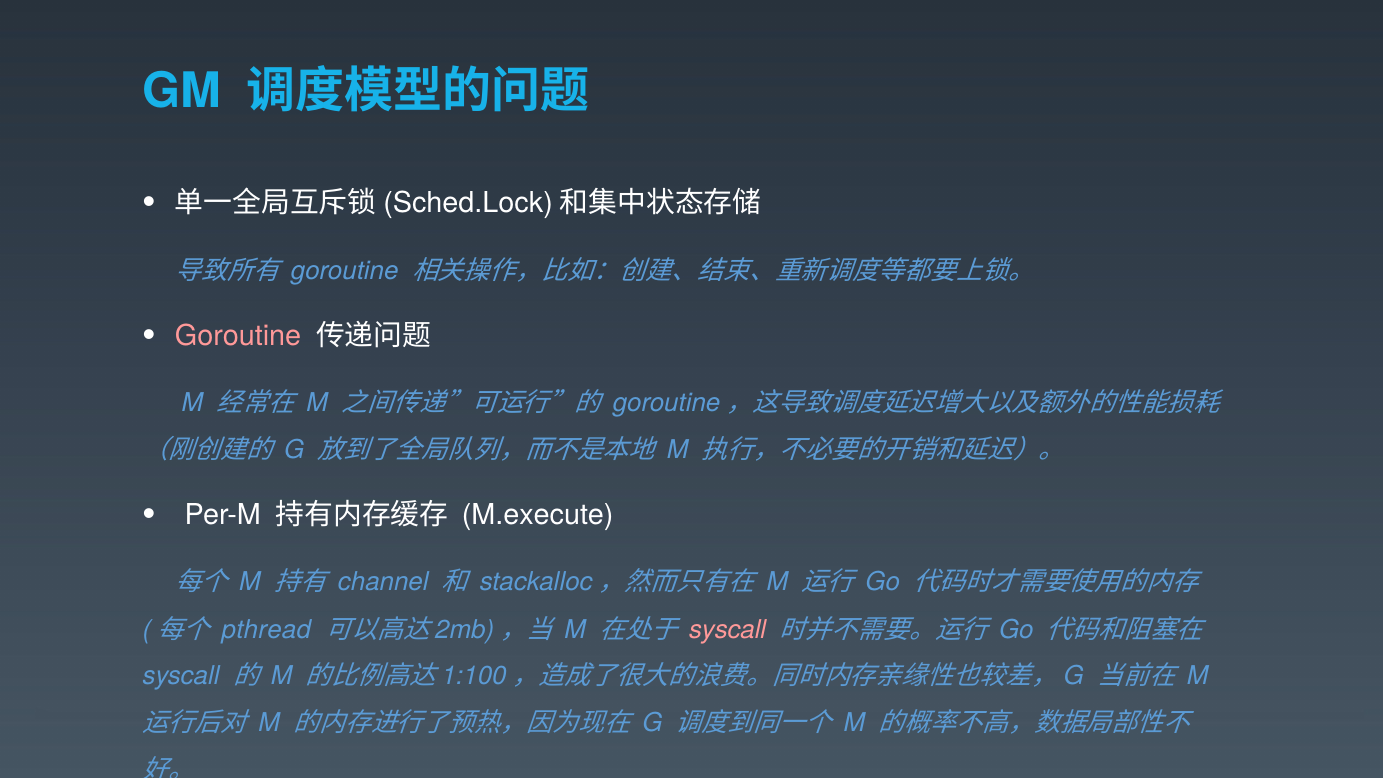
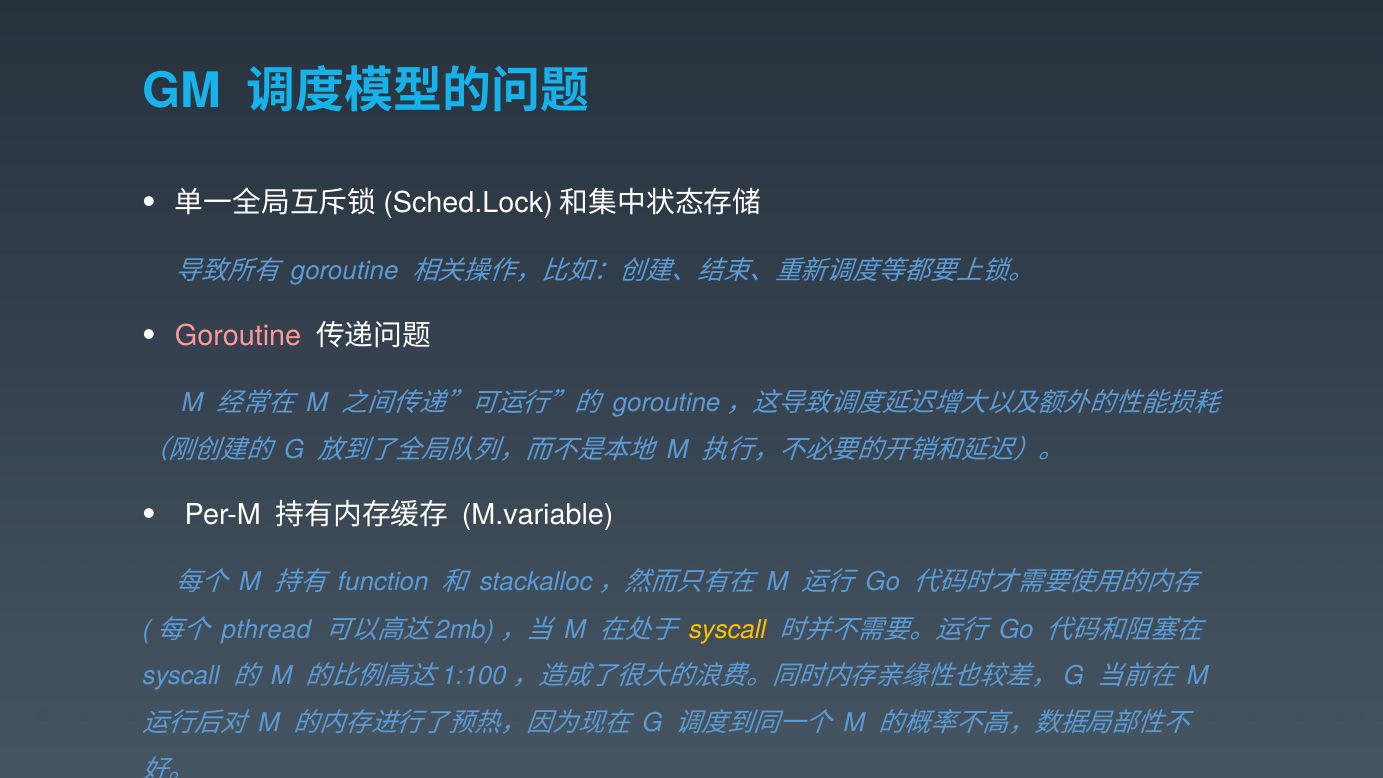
M.execute: M.execute -> M.variable
channel: channel -> function
syscall at (728, 630) colour: pink -> yellow
